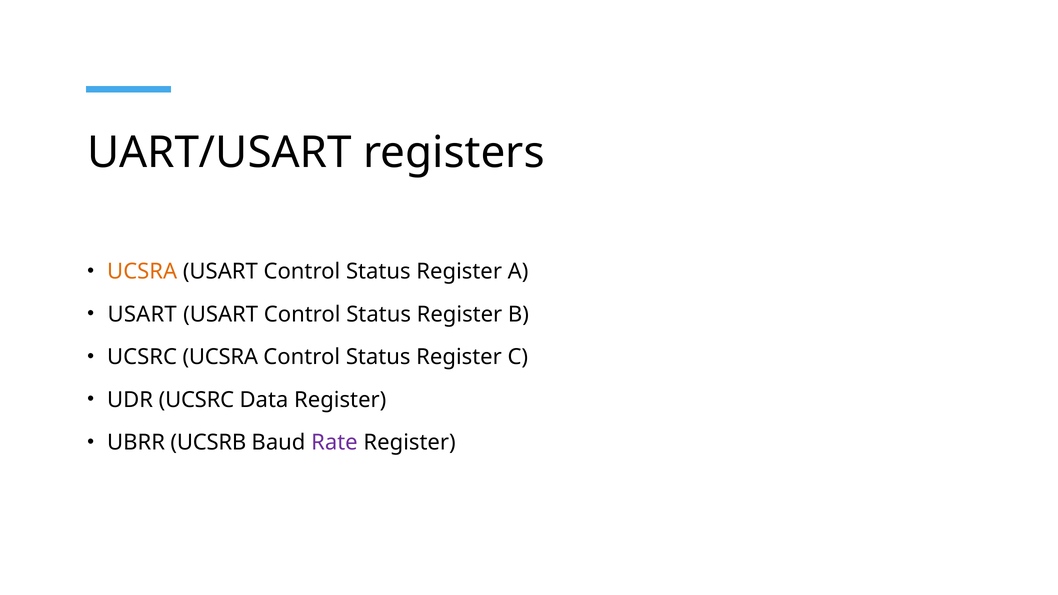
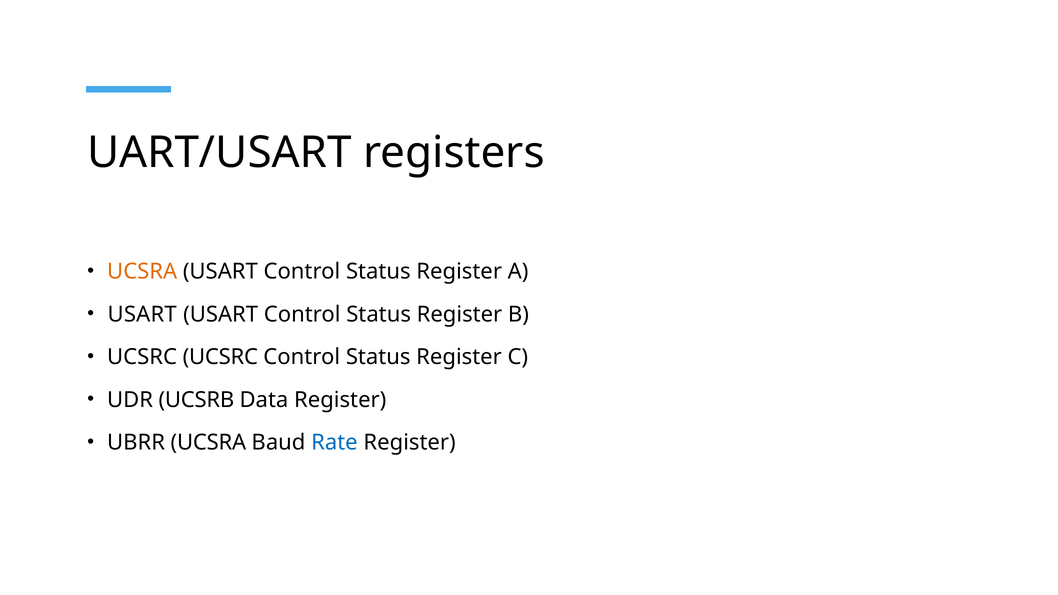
UCSRC UCSRA: UCSRA -> UCSRC
UDR UCSRC: UCSRC -> UCSRB
UBRR UCSRB: UCSRB -> UCSRA
Rate colour: purple -> blue
